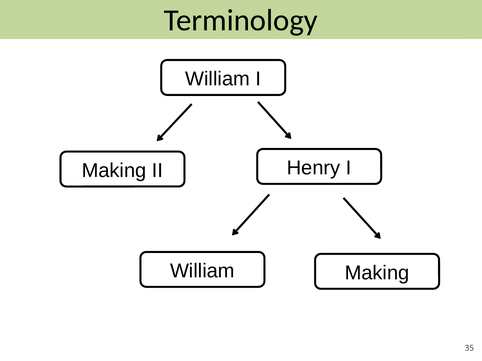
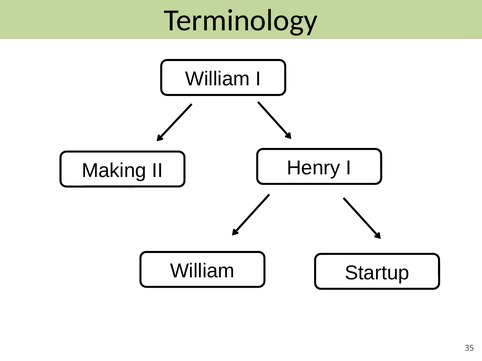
William Making: Making -> Startup
